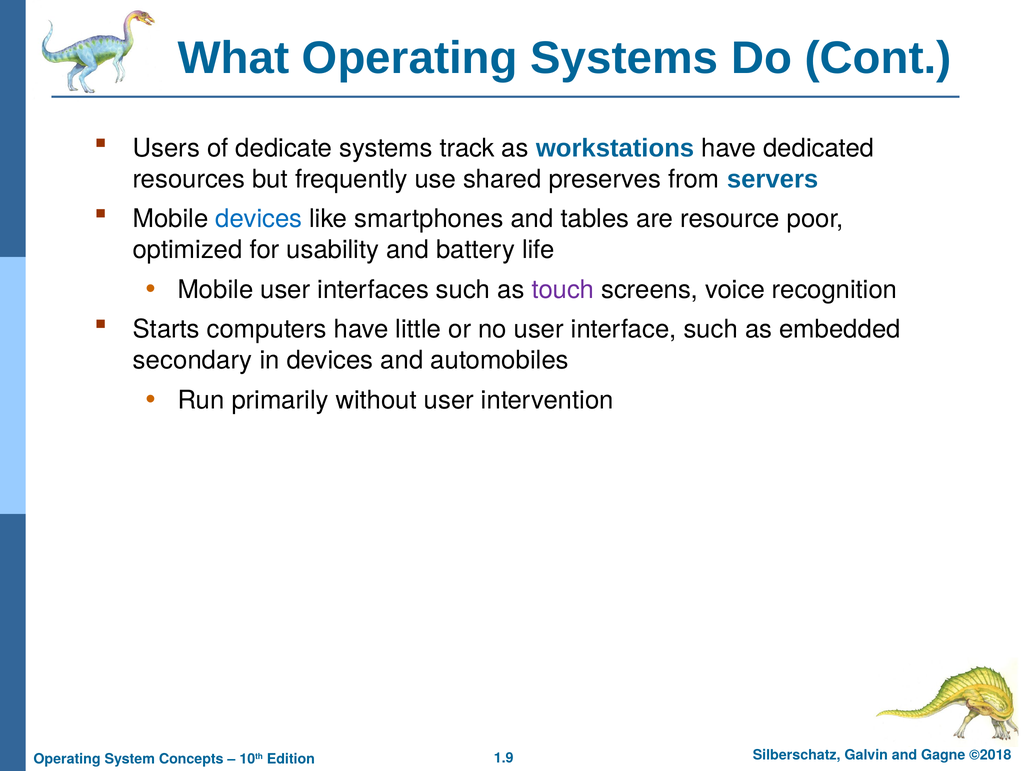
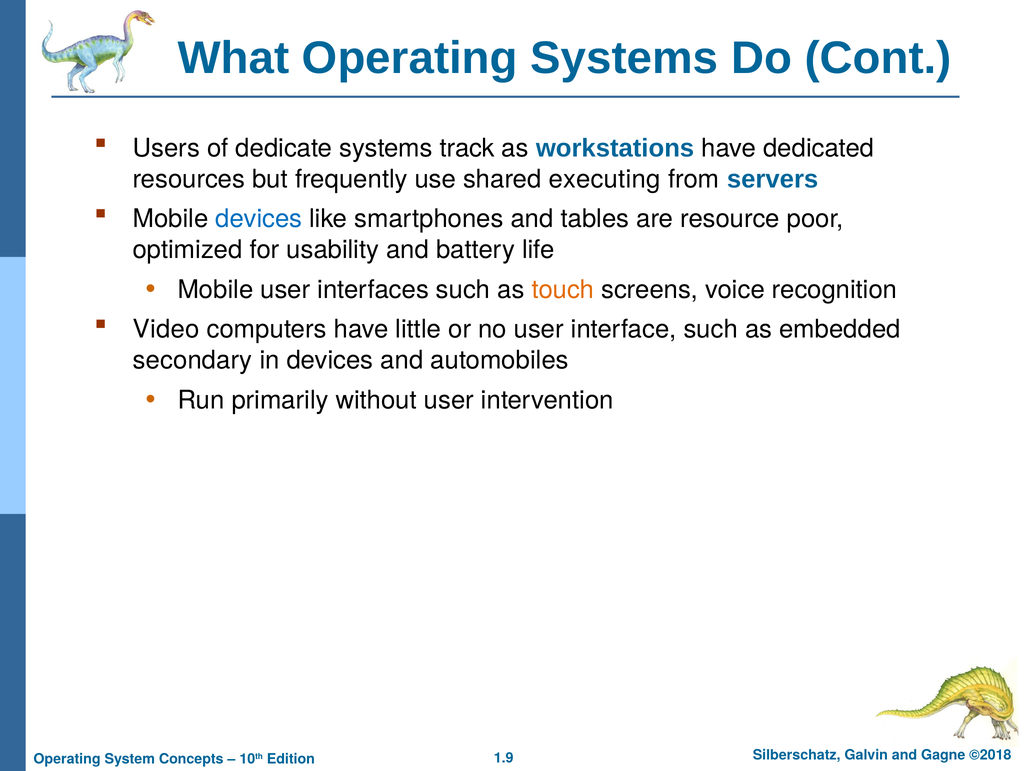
preserves: preserves -> executing
touch colour: purple -> orange
Starts: Starts -> Video
